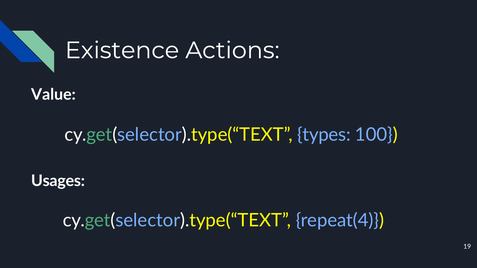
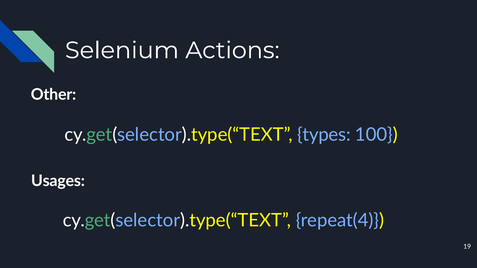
Existence: Existence -> Selenium
Value: Value -> Other
